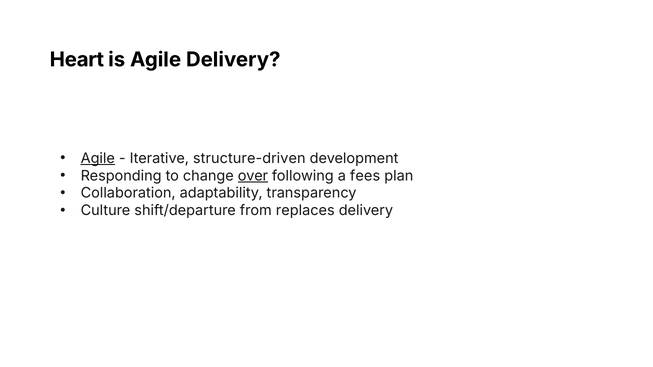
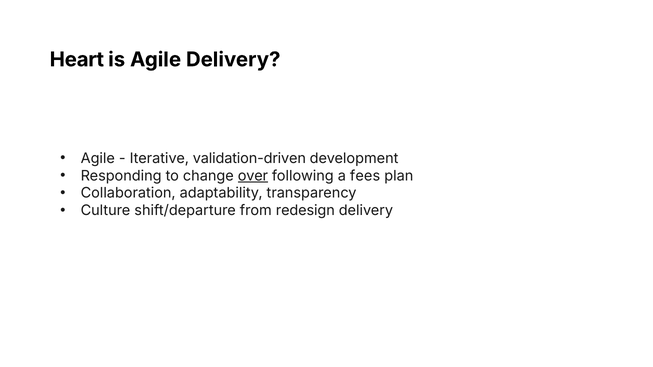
Agile at (98, 159) underline: present -> none
structure-driven: structure-driven -> validation-driven
replaces: replaces -> redesign
